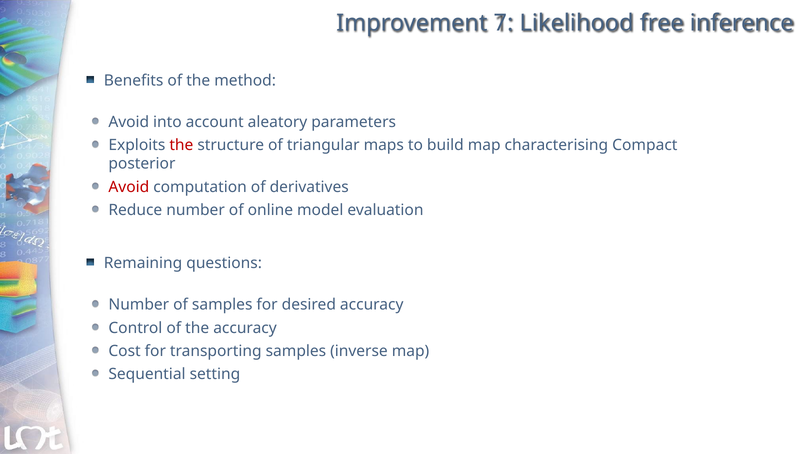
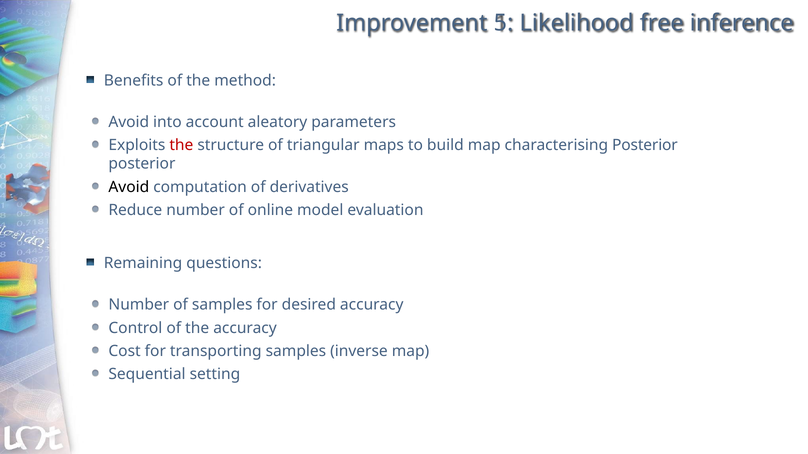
7: 7 -> 5
characterising Compact: Compact -> Posterior
Avoid at (129, 187) colour: red -> black
